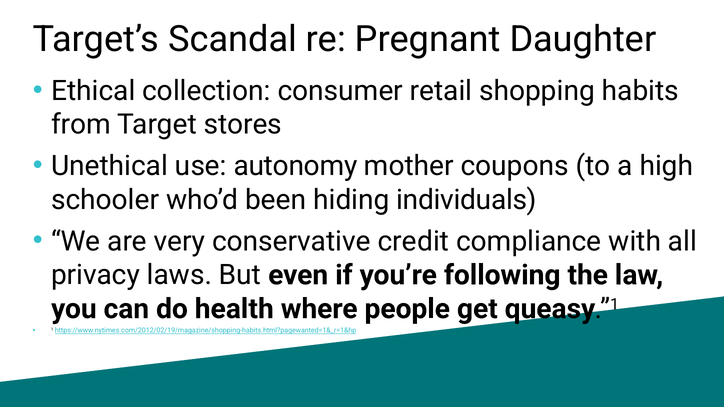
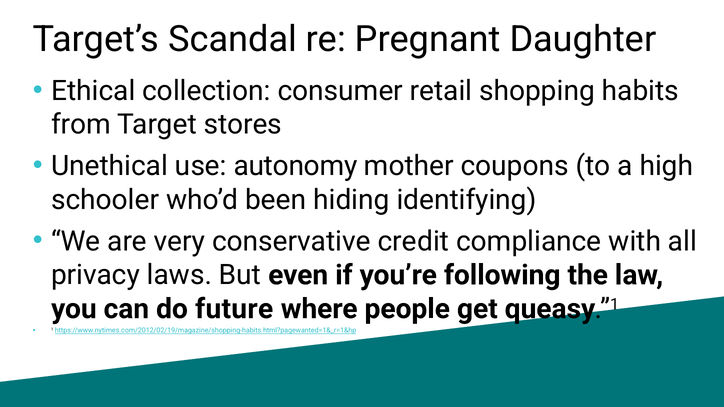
individuals: individuals -> identifying
health: health -> future
